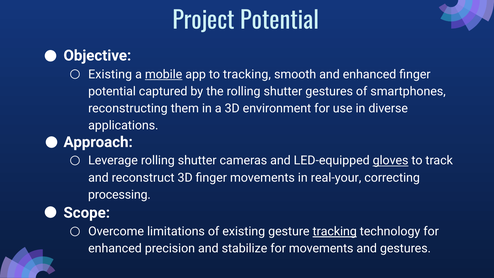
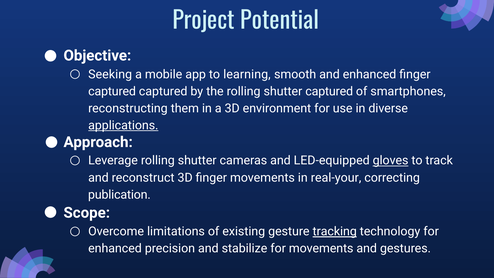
Existing at (110, 74): Existing -> Seeking
mobile underline: present -> none
to tracking: tracking -> learning
potential at (112, 91): potential -> captured
shutter gestures: gestures -> captured
applications underline: none -> present
processing: processing -> publication
